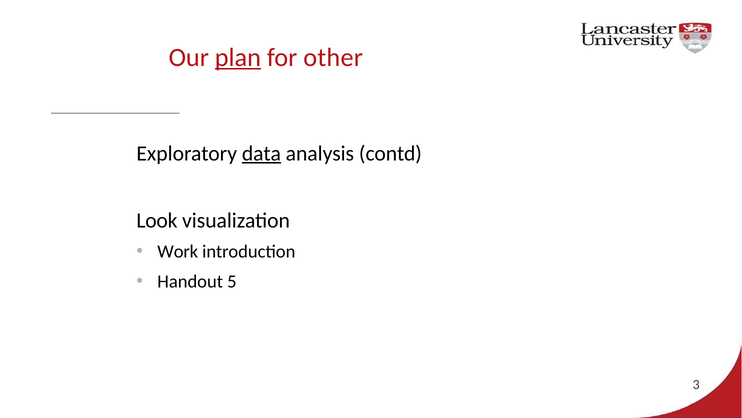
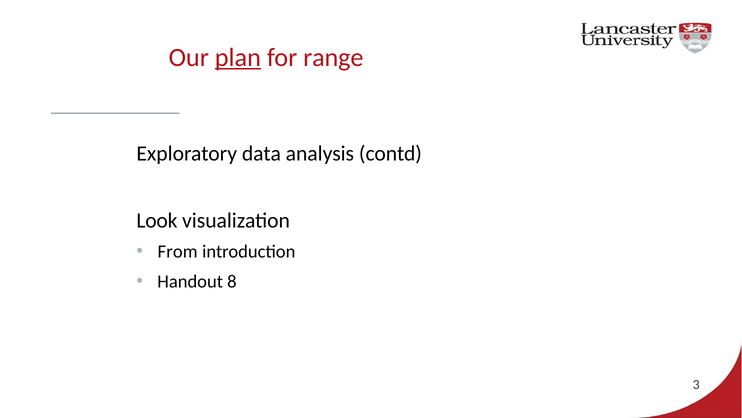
other: other -> range
data underline: present -> none
Work: Work -> From
5: 5 -> 8
